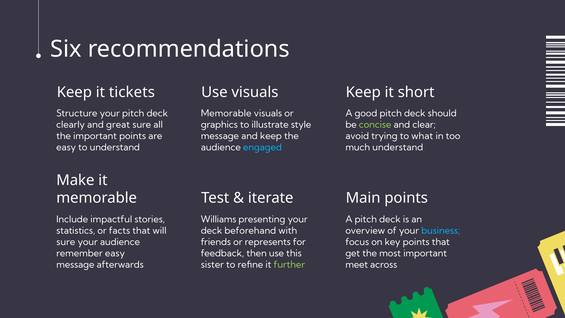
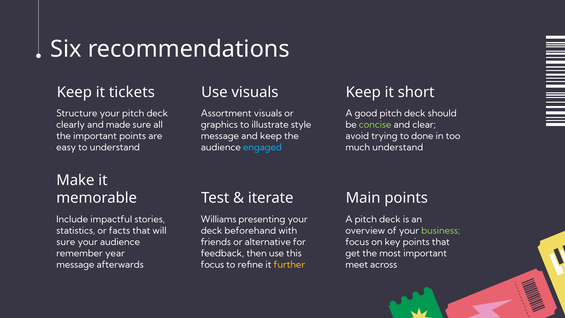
Memorable at (226, 113): Memorable -> Assortment
great: great -> made
what: what -> done
business colour: light blue -> light green
represents: represents -> alternative
remember easy: easy -> year
sister at (212, 264): sister -> focus
further colour: light green -> yellow
